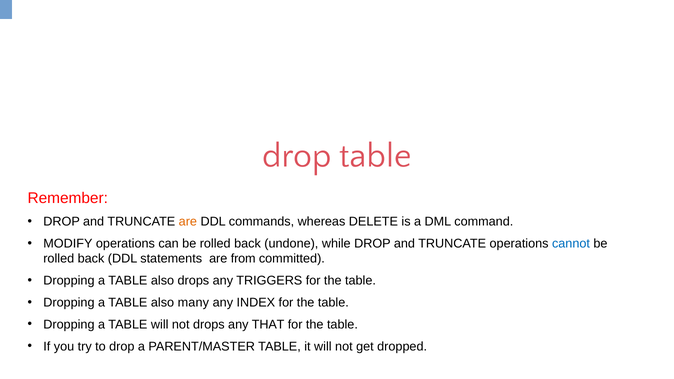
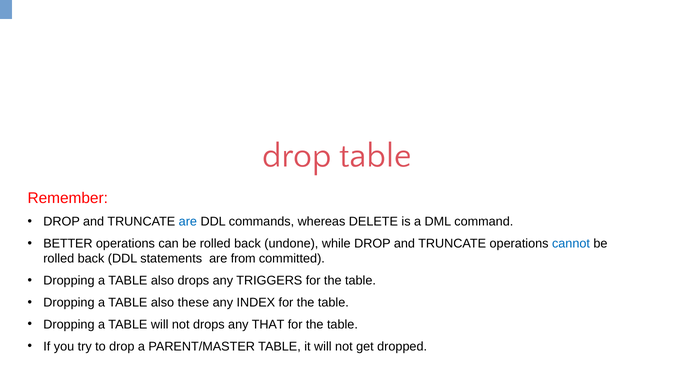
are at (188, 222) colour: orange -> blue
MODIFY: MODIFY -> BETTER
many: many -> these
